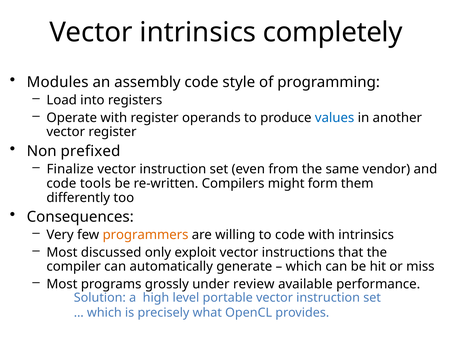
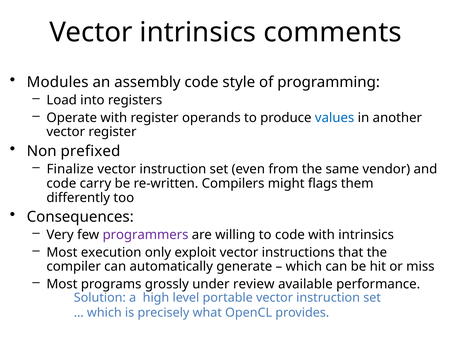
completely: completely -> comments
tools: tools -> carry
form: form -> flags
programmers colour: orange -> purple
discussed: discussed -> execution
